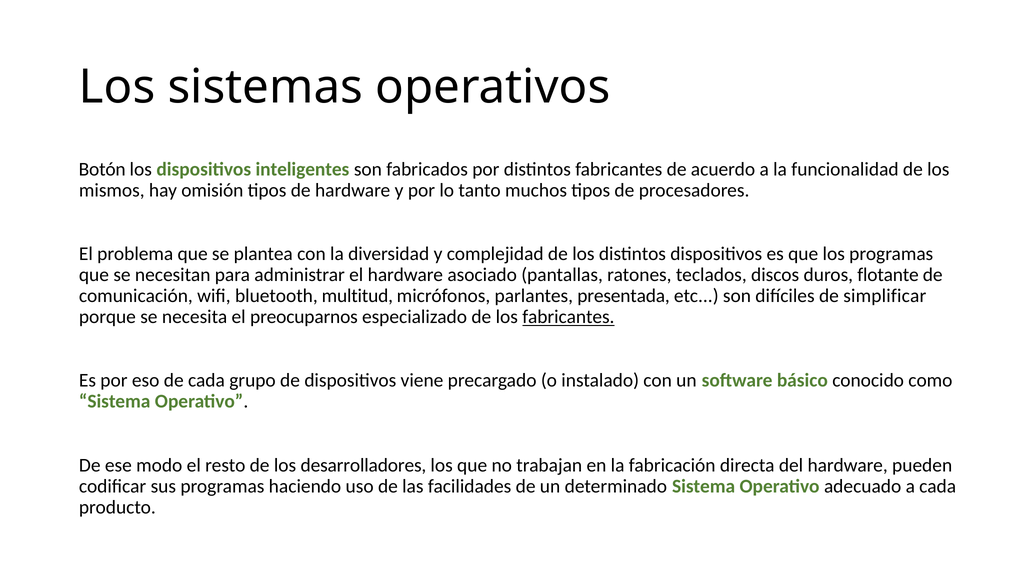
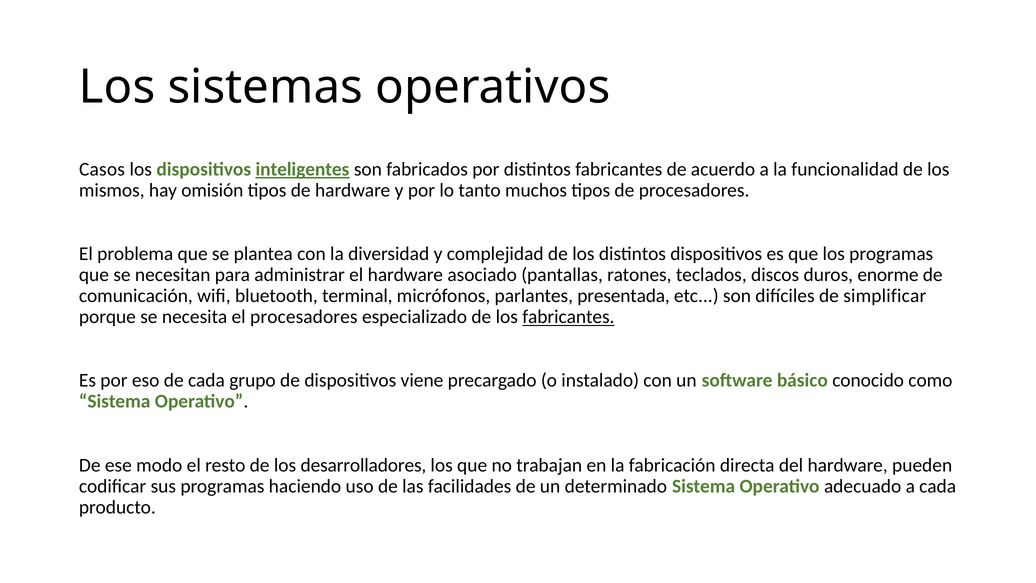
Botón: Botón -> Casos
inteligentes underline: none -> present
flotante: flotante -> enorme
multitud: multitud -> terminal
el preocuparnos: preocuparnos -> procesadores
